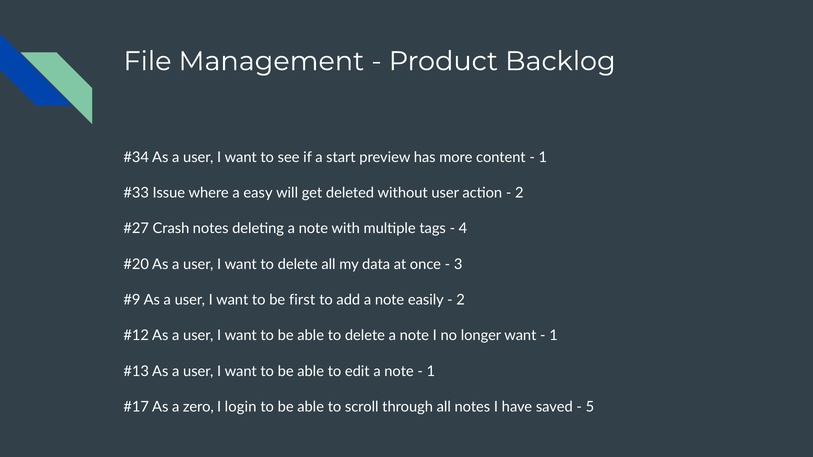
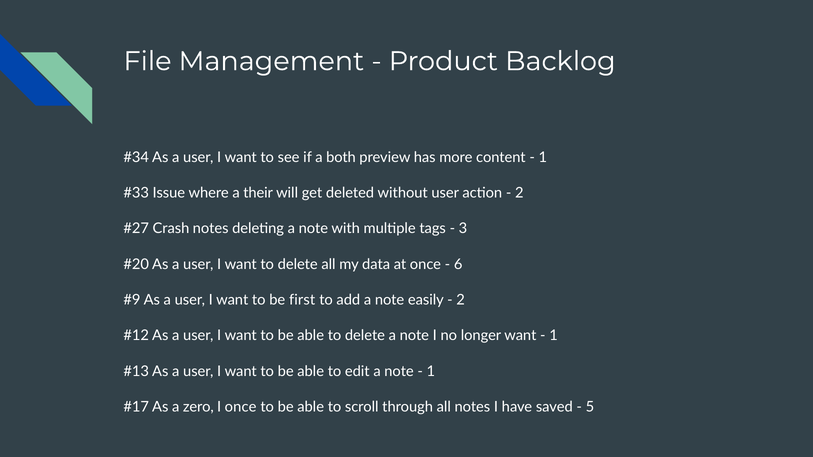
start: start -> both
easy: easy -> their
4: 4 -> 3
3: 3 -> 6
I login: login -> once
